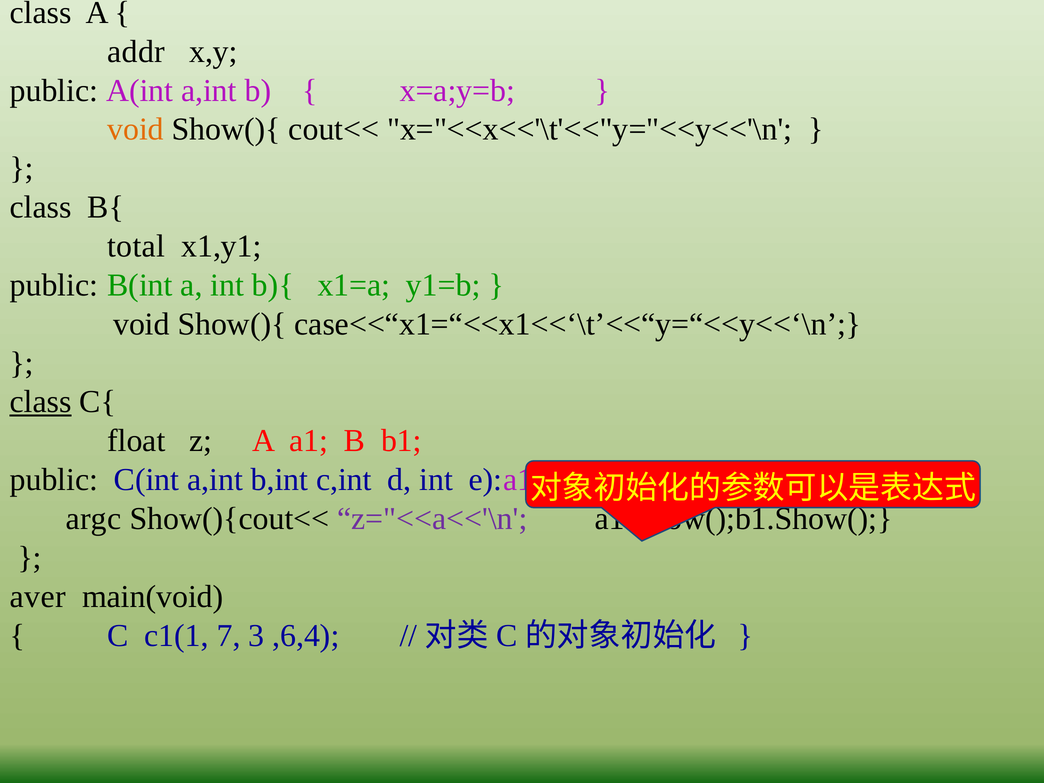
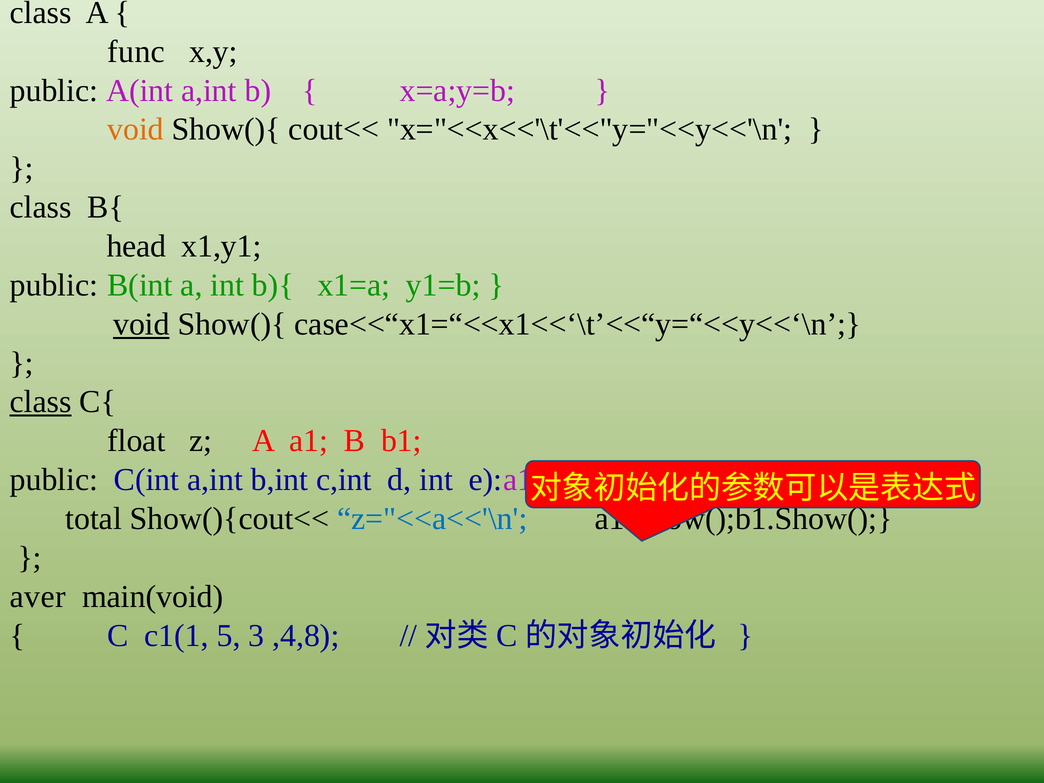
addr: addr -> func
total: total -> head
void at (141, 324) underline: none -> present
argc: argc -> total
z="<<a<<'\n colour: purple -> blue
7: 7 -> 5
,6,4: ,6,4 -> ,4,8
